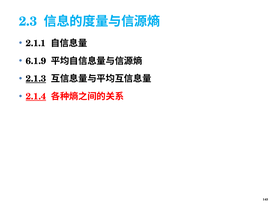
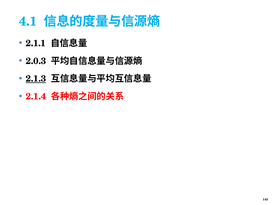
2.3: 2.3 -> 4.1
6.1.9: 6.1.9 -> 2.0.3
2.1.4 underline: present -> none
